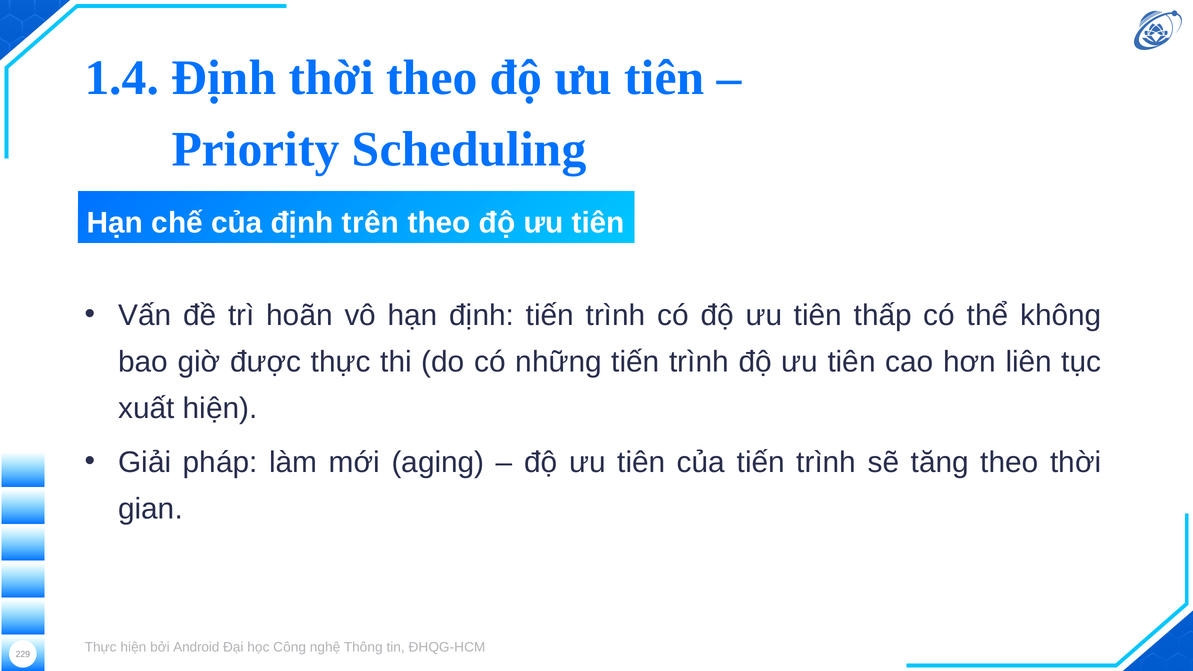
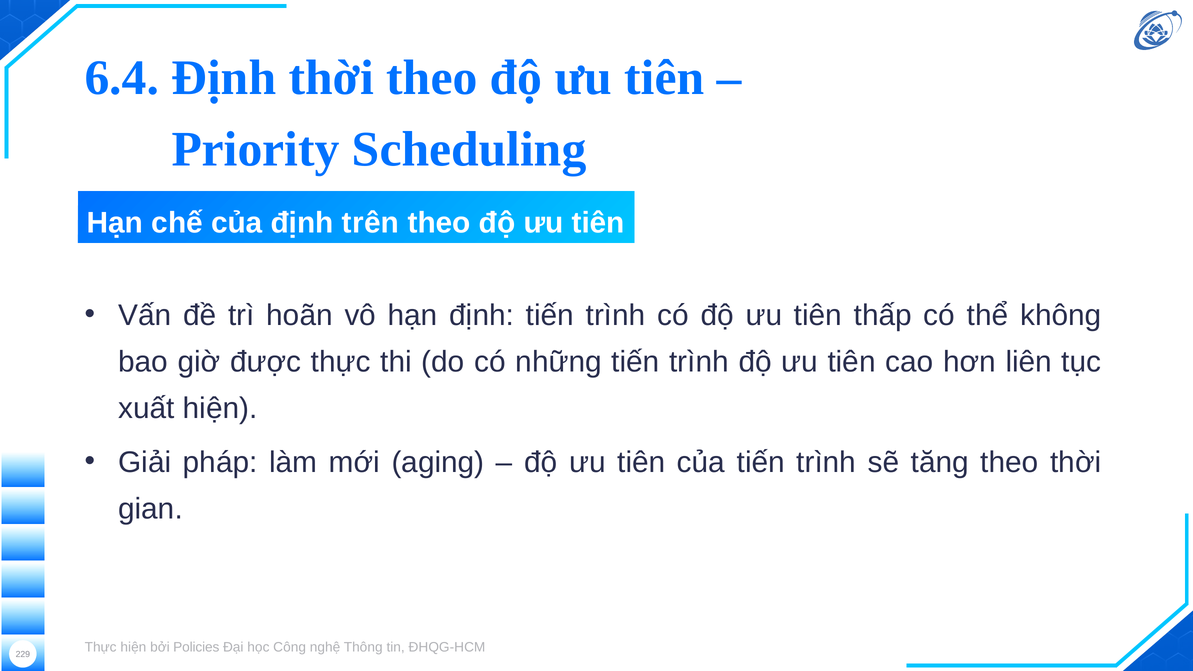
1.4: 1.4 -> 6.4
Android: Android -> Policies
